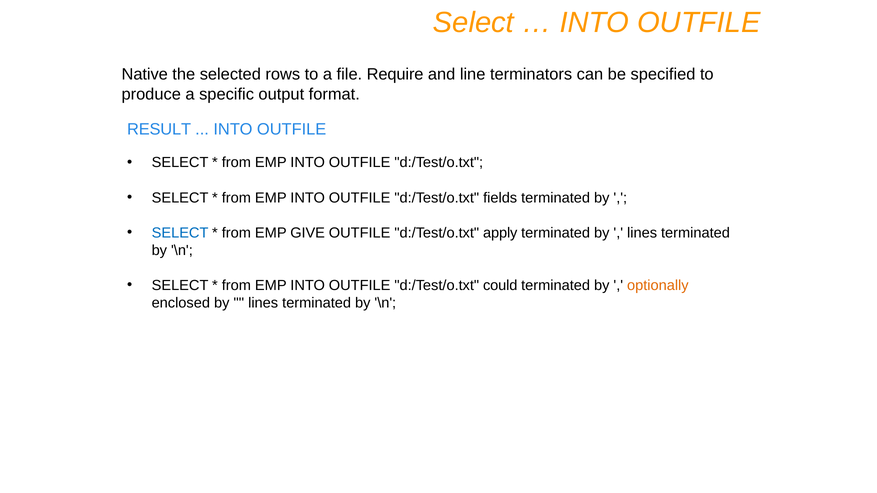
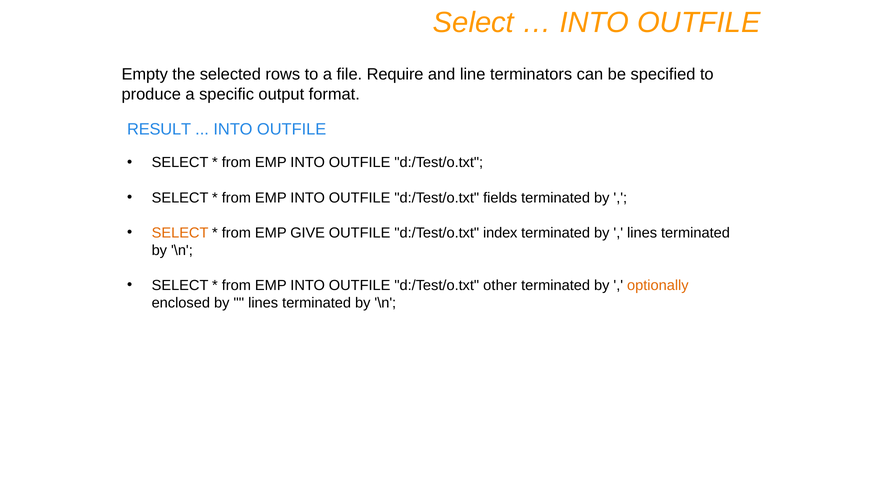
Native: Native -> Empty
SELECT at (180, 233) colour: blue -> orange
apply: apply -> index
could: could -> other
